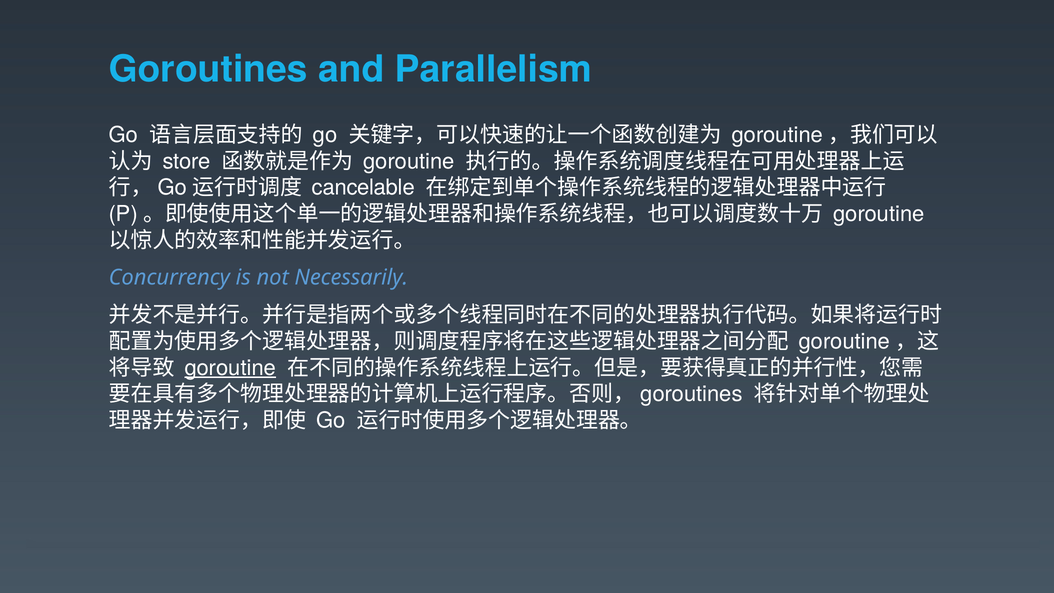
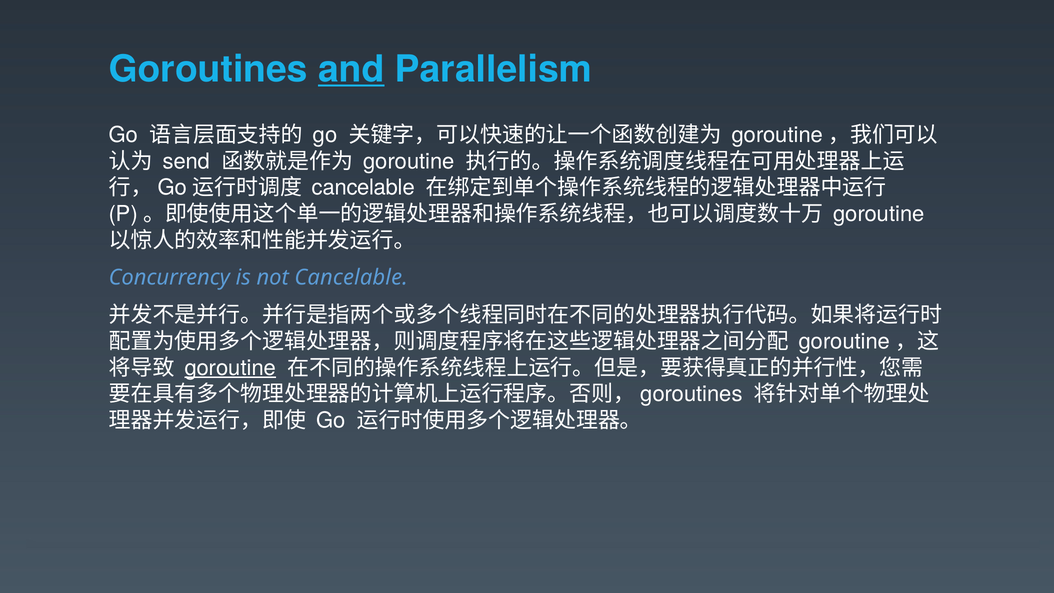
and underline: none -> present
store: store -> send
not Necessarily: Necessarily -> Cancelable
